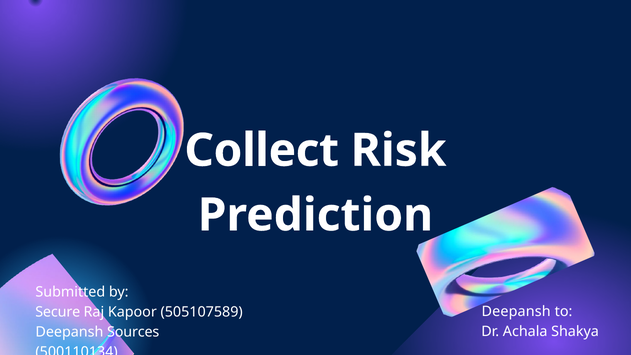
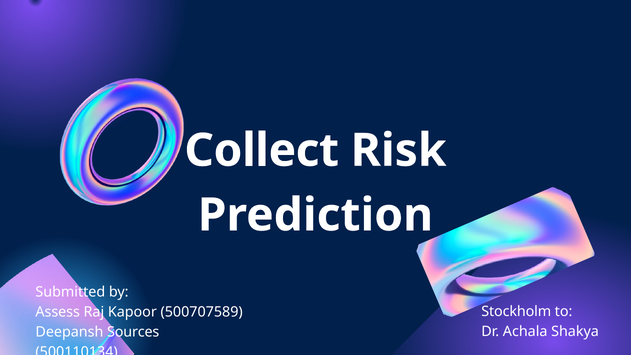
Deepansh at (516, 311): Deepansh -> Stockholm
Secure: Secure -> Assess
505107589: 505107589 -> 500707589
